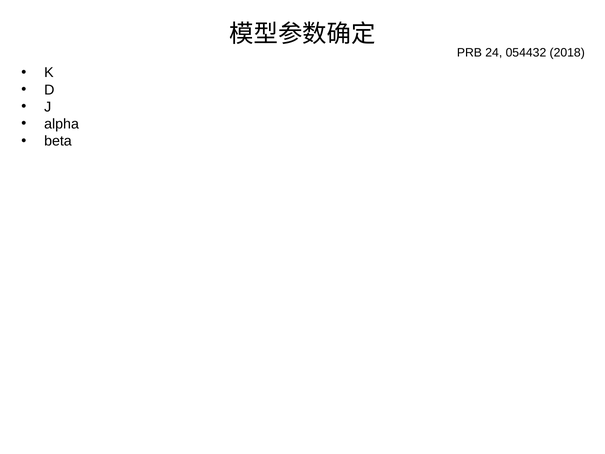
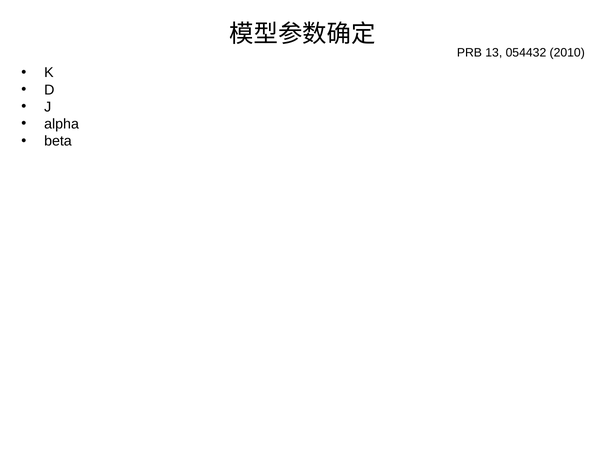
24: 24 -> 13
2018: 2018 -> 2010
